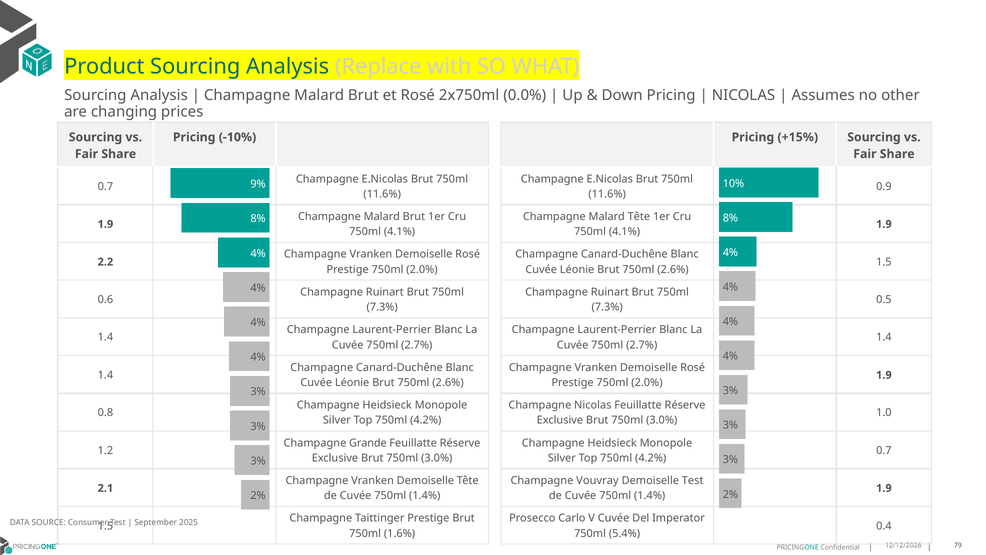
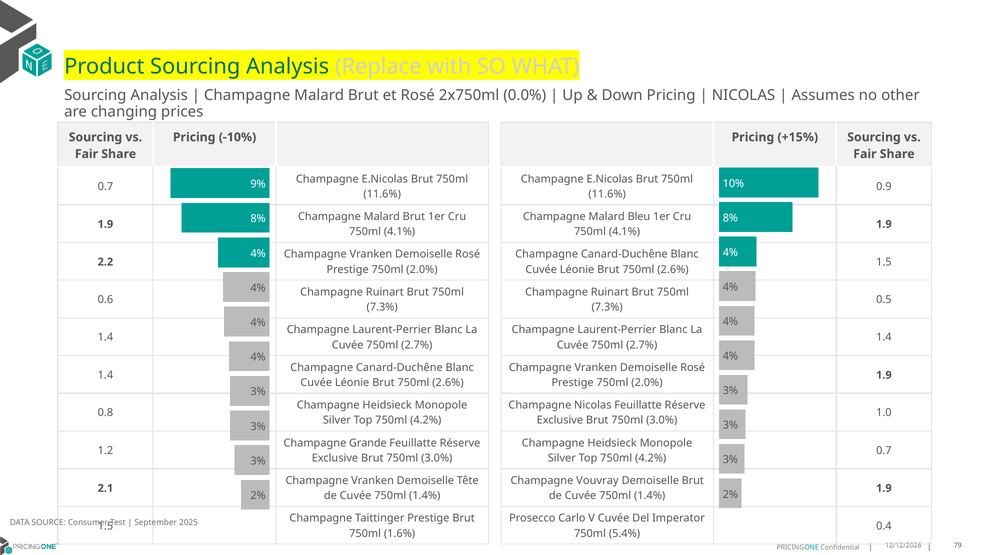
Malard Tête: Tête -> Bleu
Demoiselle Test: Test -> Brut
